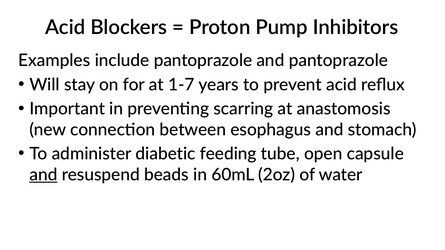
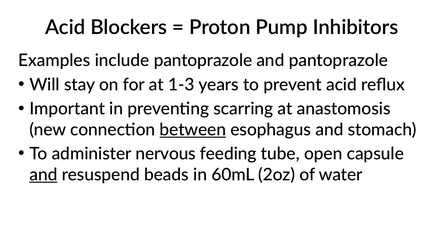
1-7: 1-7 -> 1-3
between underline: none -> present
diabetic: diabetic -> nervous
